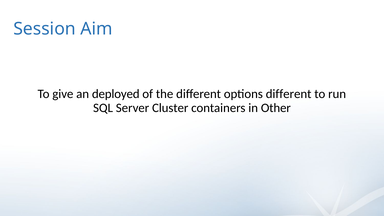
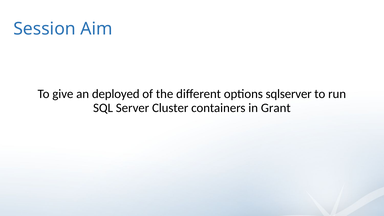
options different: different -> sqlserver
Other: Other -> Grant
